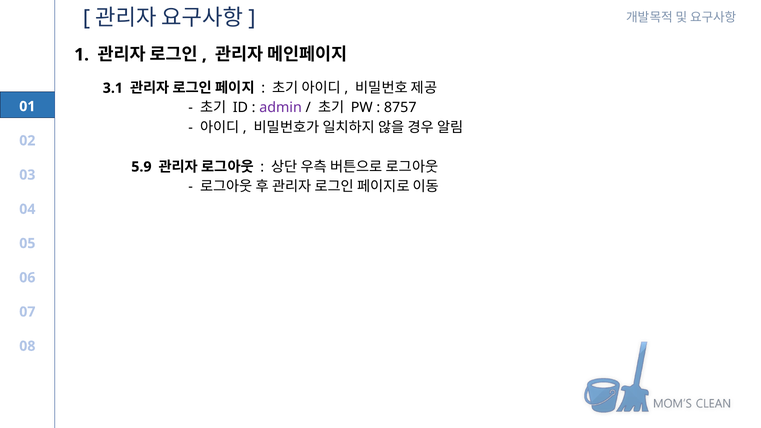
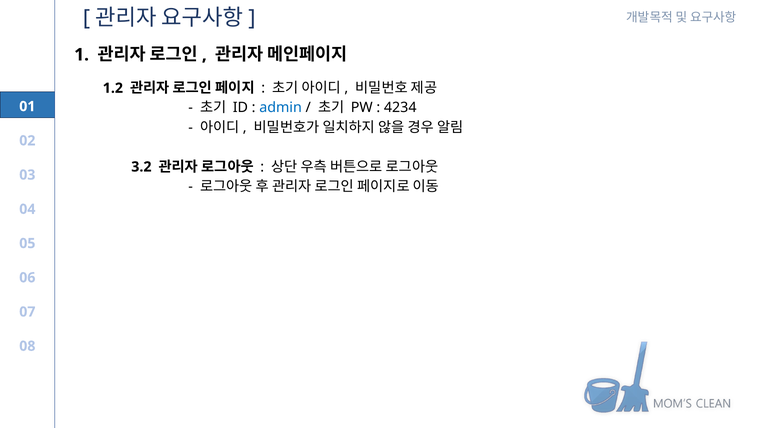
3.1: 3.1 -> 1.2
admin colour: purple -> blue
8757: 8757 -> 4234
5.9: 5.9 -> 3.2
